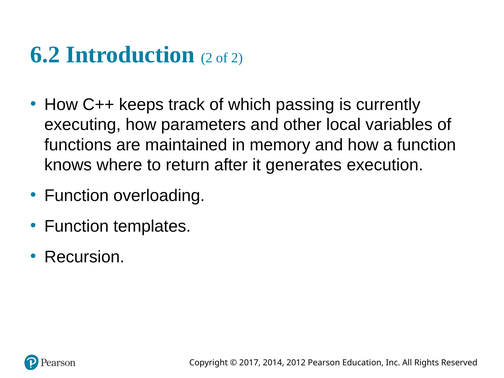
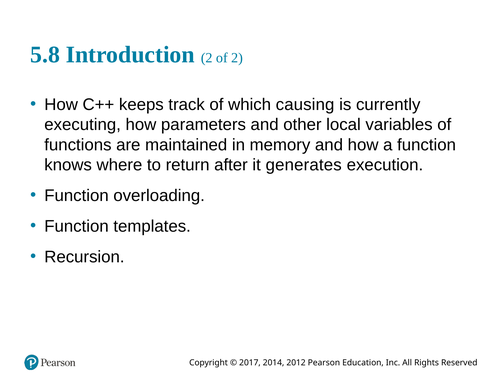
6.2: 6.2 -> 5.8
passing: passing -> causing
